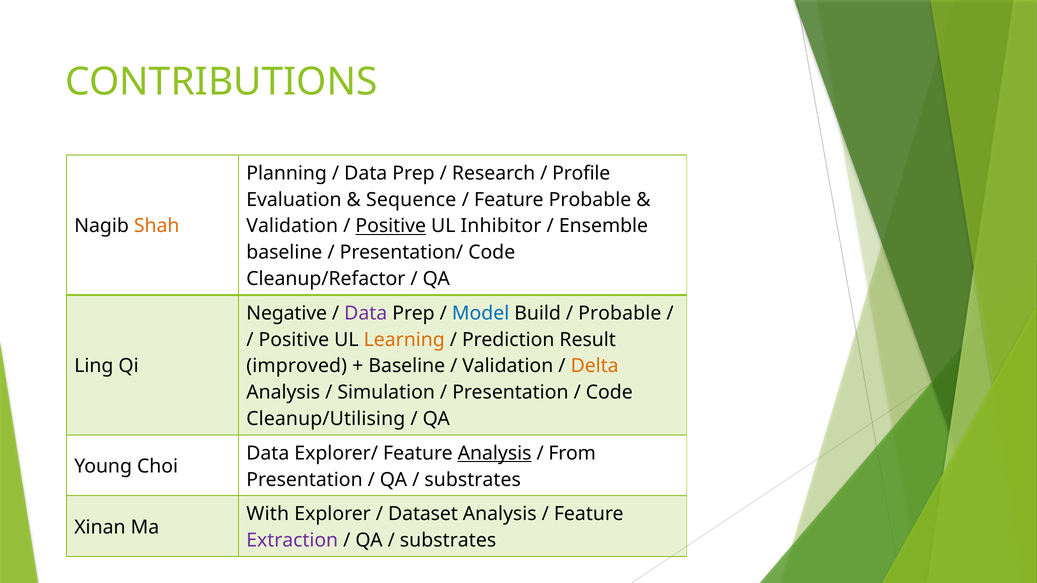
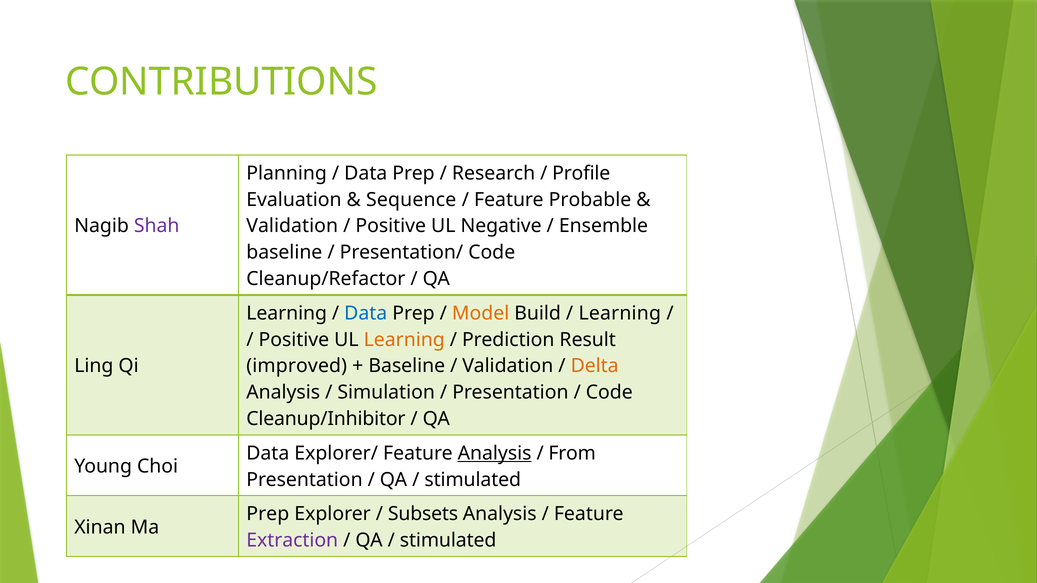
Shah colour: orange -> purple
Positive at (391, 226) underline: present -> none
Inhibitor: Inhibitor -> Negative
Negative at (287, 313): Negative -> Learning
Data at (366, 313) colour: purple -> blue
Model colour: blue -> orange
Probable at (620, 313): Probable -> Learning
Cleanup/Utilising: Cleanup/Utilising -> Cleanup/Inhibitor
substrates at (473, 480): substrates -> stimulated
With at (268, 514): With -> Prep
Dataset: Dataset -> Subsets
substrates at (448, 541): substrates -> stimulated
